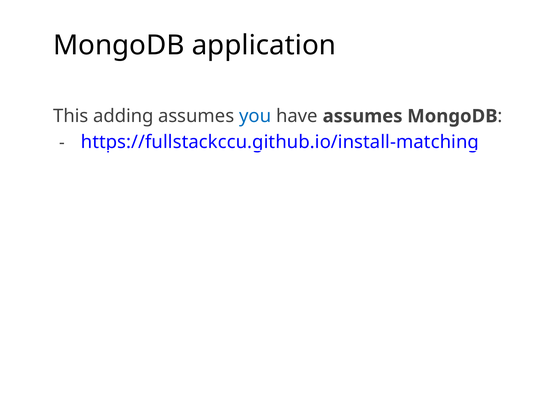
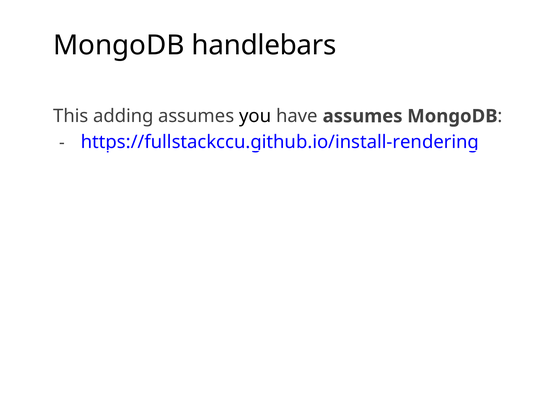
application: application -> handlebars
you colour: blue -> black
https://fullstackccu.github.io/install-matching: https://fullstackccu.github.io/install-matching -> https://fullstackccu.github.io/install-rendering
